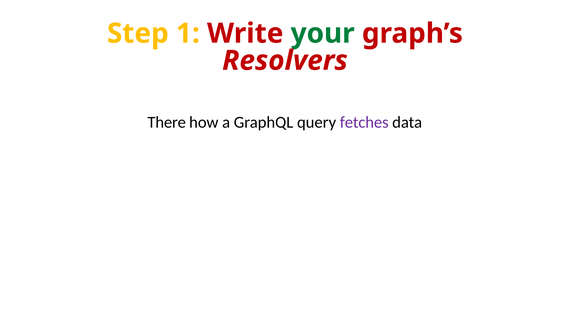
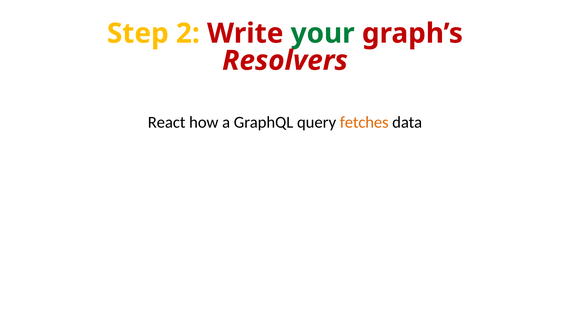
1: 1 -> 2
There: There -> React
fetches colour: purple -> orange
